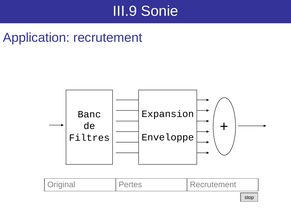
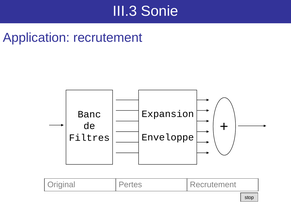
III.9: III.9 -> III.3
